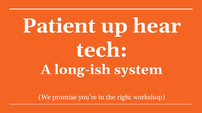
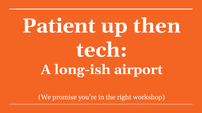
hear: hear -> then
system: system -> airport
